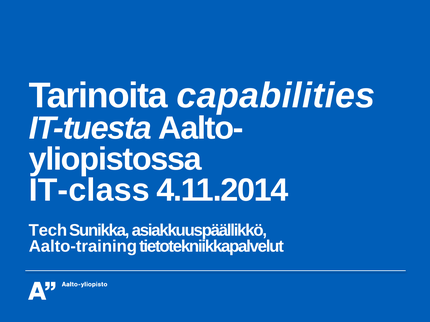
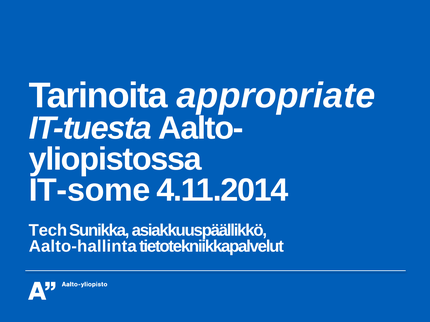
capabilities: capabilities -> appropriate
IT-class: IT-class -> IT-some
Aalto-training: Aalto-training -> Aalto-hallinta
